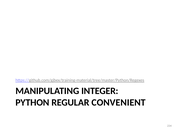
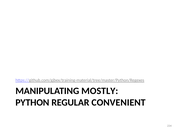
INTEGER: INTEGER -> MOSTLY
